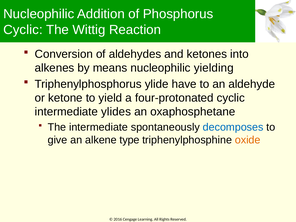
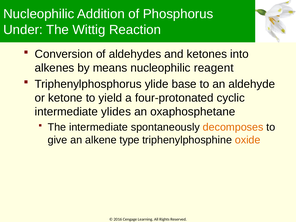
Cyclic at (23, 30): Cyclic -> Under
yielding: yielding -> reagent
have: have -> base
decomposes colour: blue -> orange
